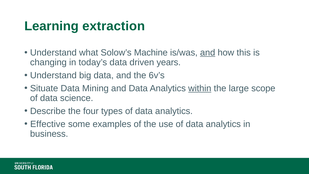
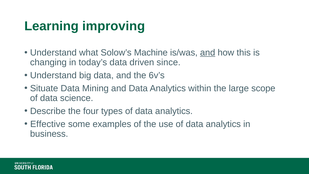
extraction: extraction -> improving
years: years -> since
within underline: present -> none
